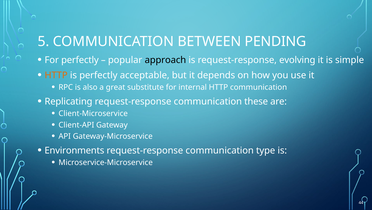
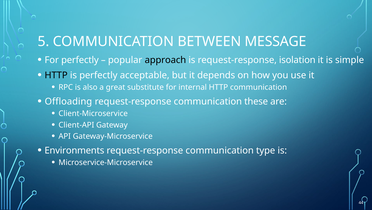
PENDING: PENDING -> MESSAGE
evolving: evolving -> isolation
HTTP at (56, 75) colour: orange -> black
Replicating: Replicating -> Offloading
